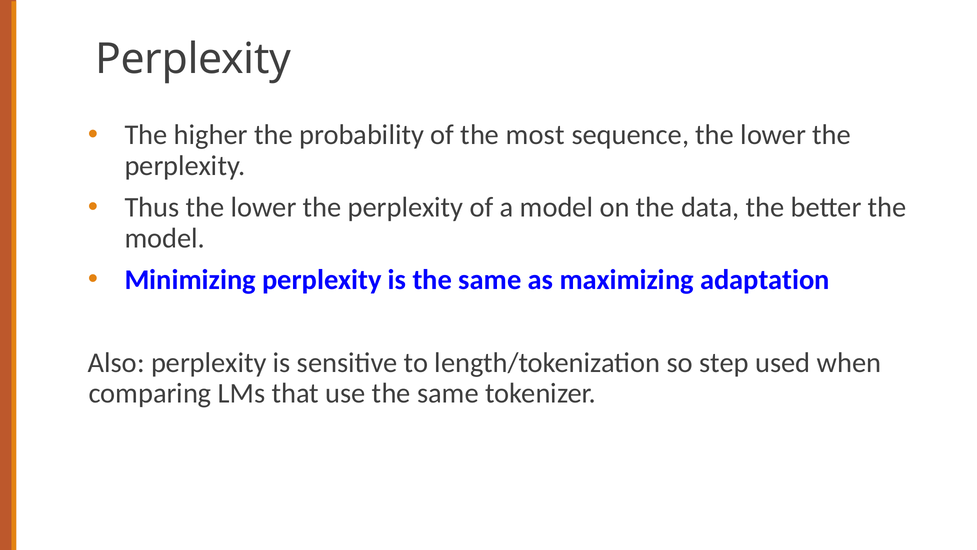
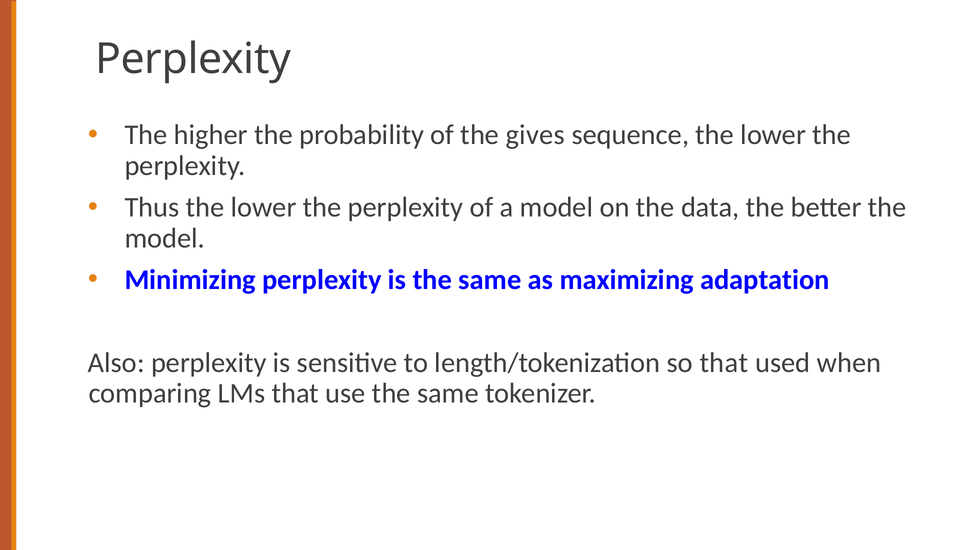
most: most -> gives
so step: step -> that
